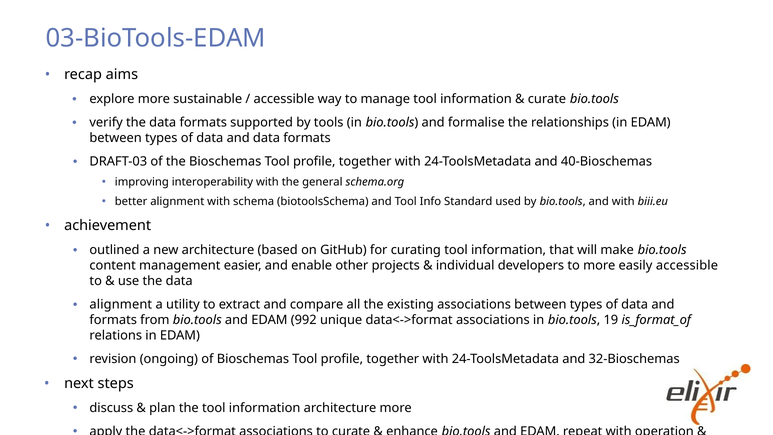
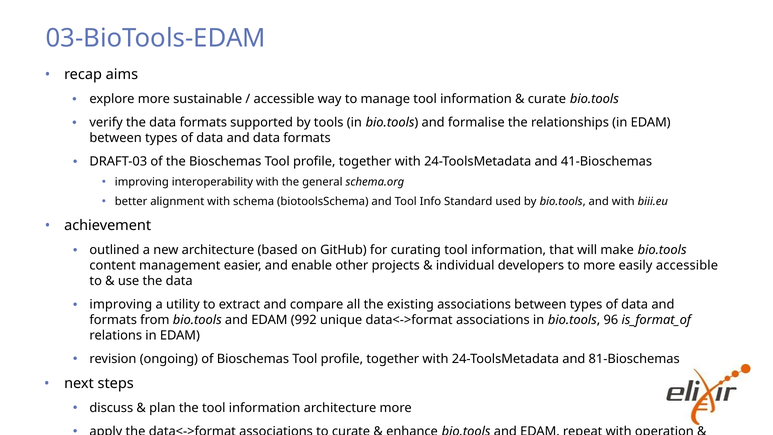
40-Bioschemas: 40-Bioschemas -> 41-Bioschemas
alignment at (121, 304): alignment -> improving
19: 19 -> 96
32-Bioschemas: 32-Bioschemas -> 81-Bioschemas
